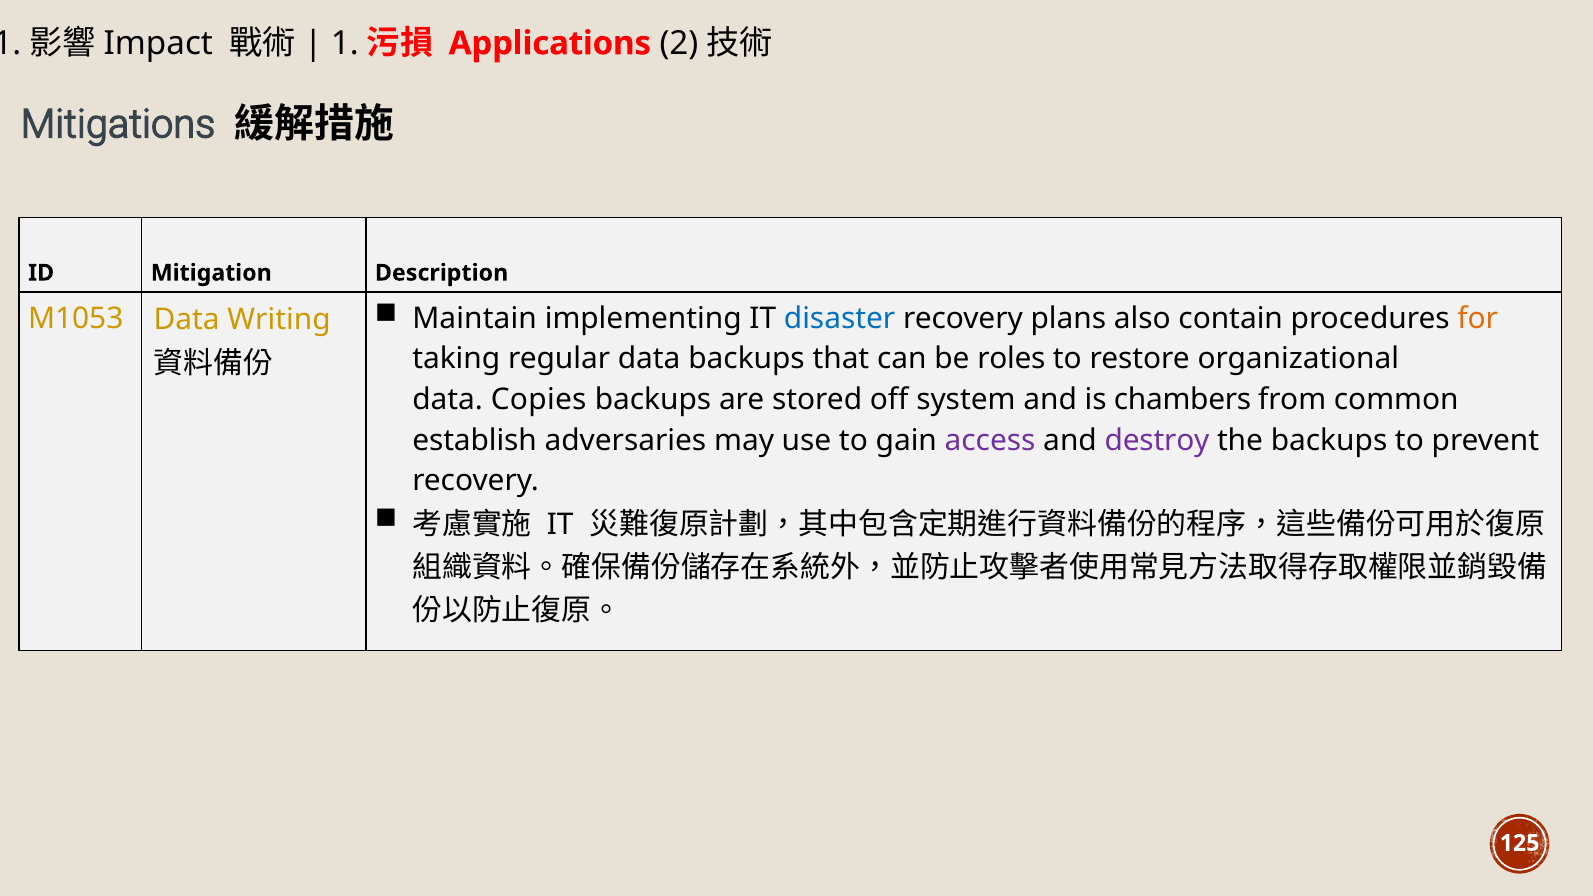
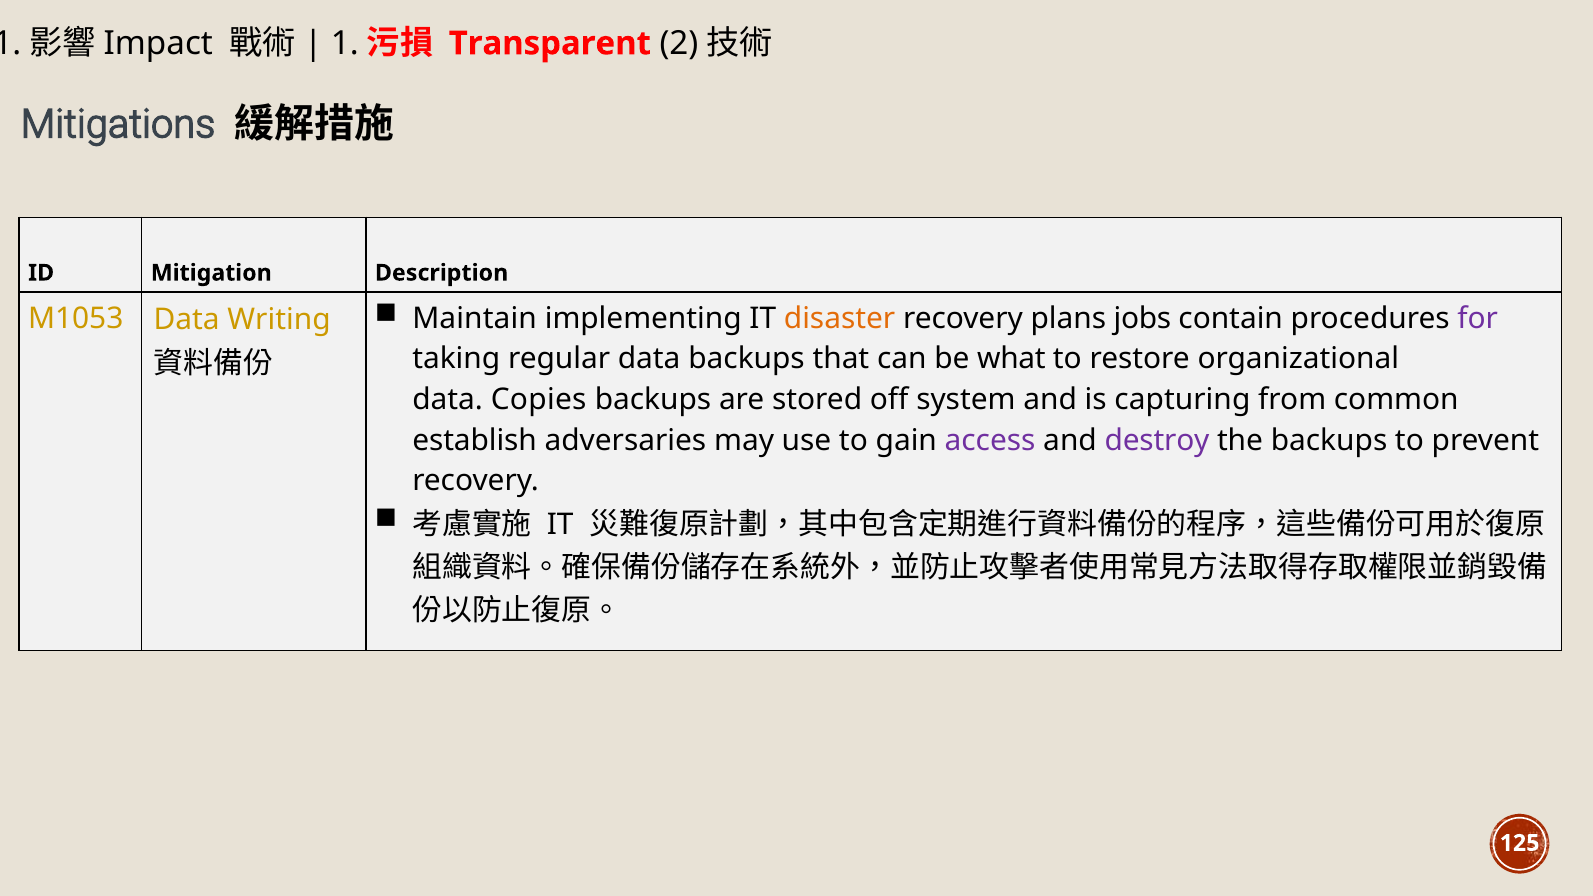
Applications: Applications -> Transparent
disaster colour: blue -> orange
also: also -> jobs
for colour: orange -> purple
roles: roles -> what
chambers: chambers -> capturing
